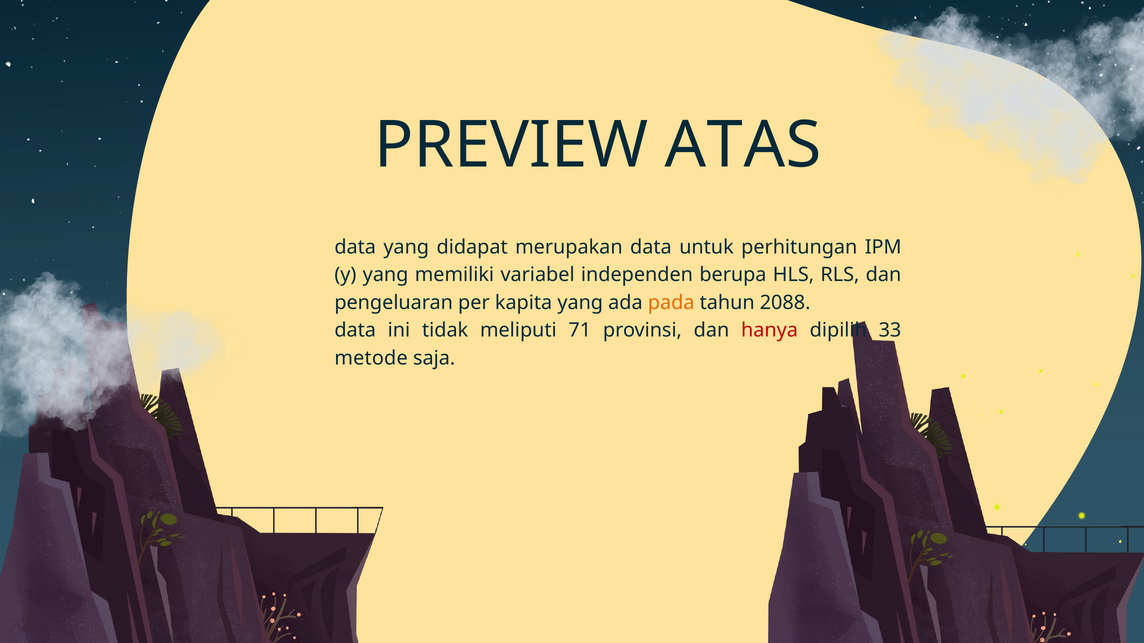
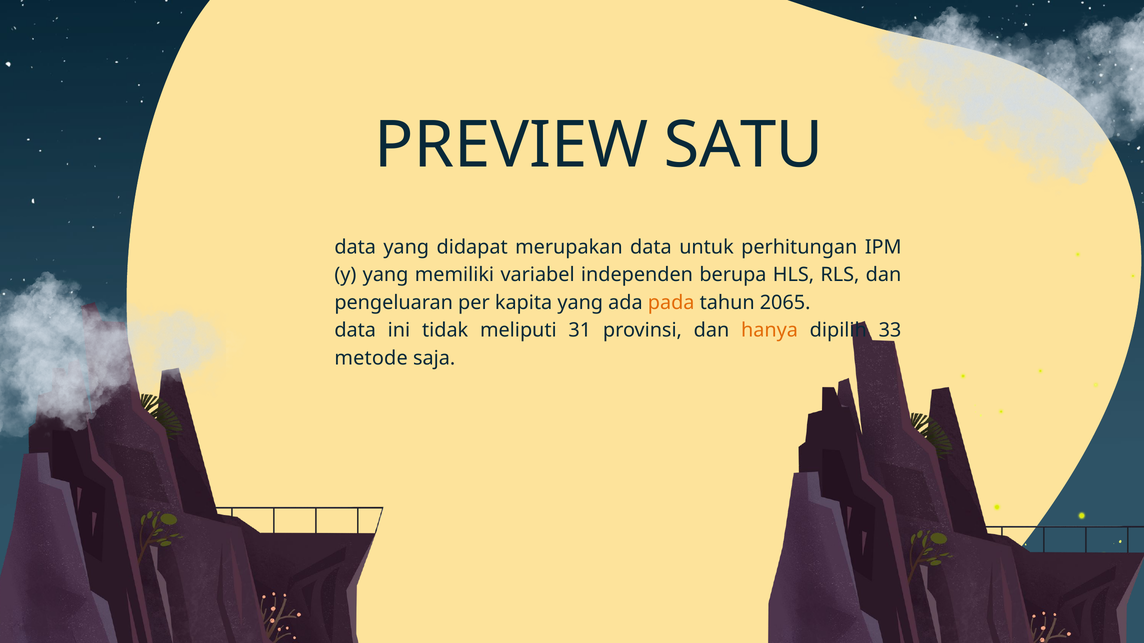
ATAS: ATAS -> SATU
2088: 2088 -> 2065
71: 71 -> 31
hanya colour: red -> orange
